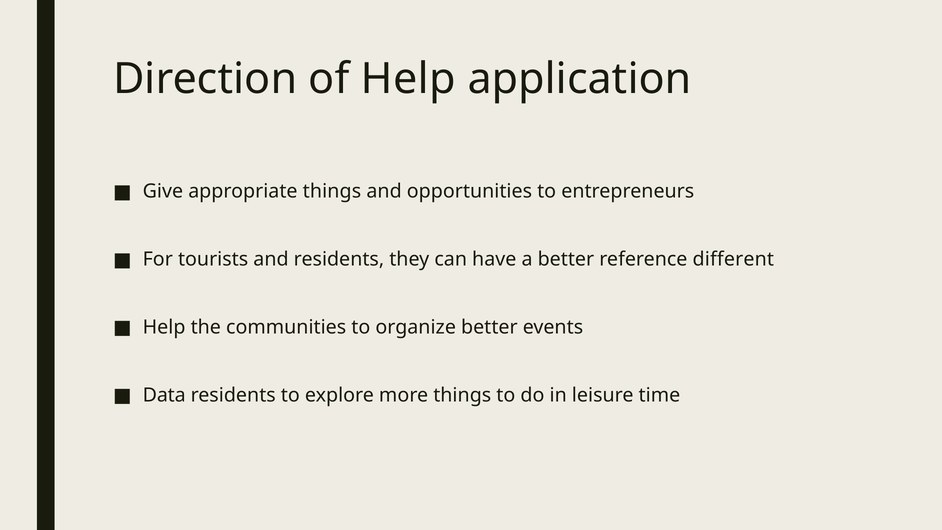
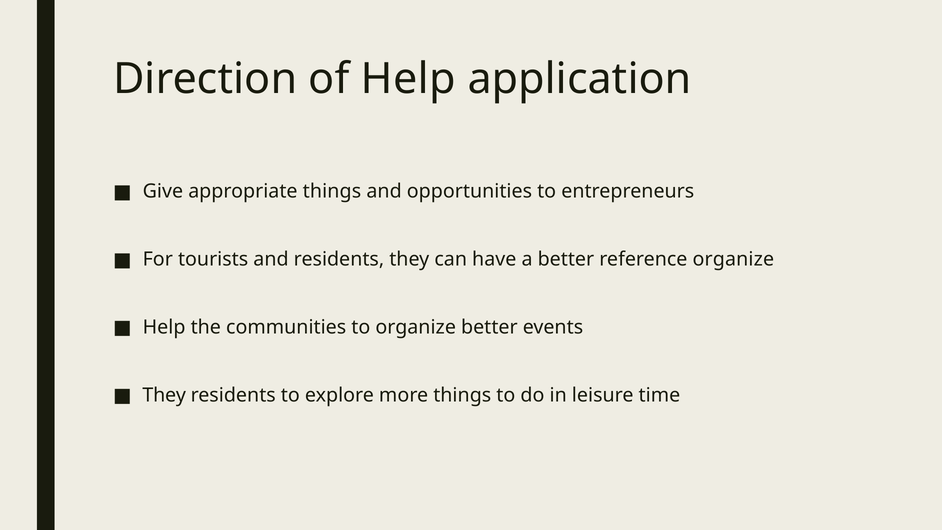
reference different: different -> organize
Data at (164, 395): Data -> They
